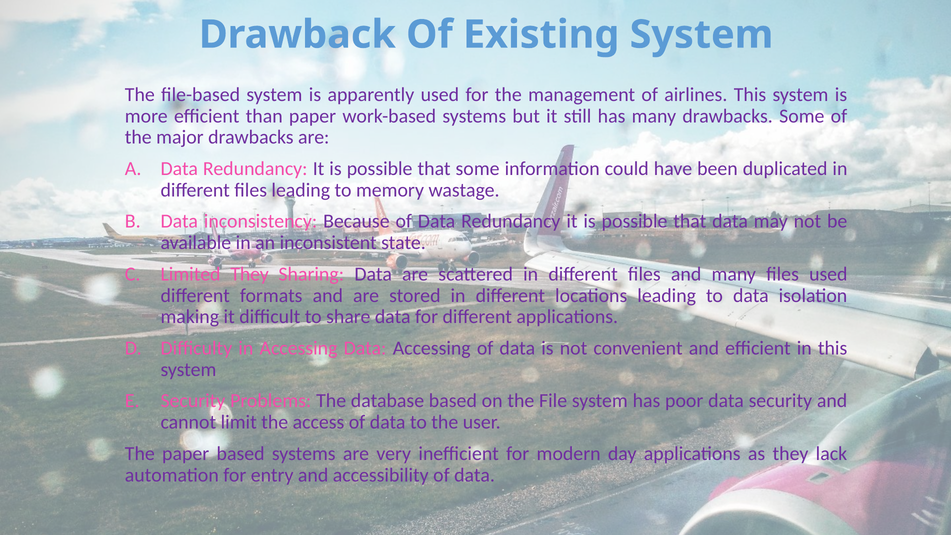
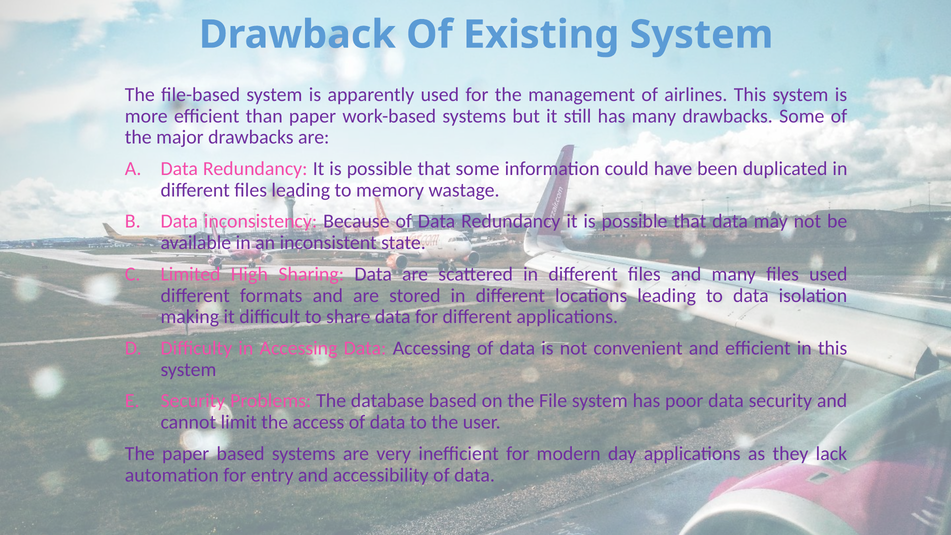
Limited They: They -> High
